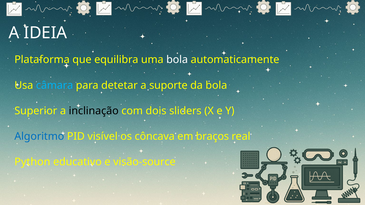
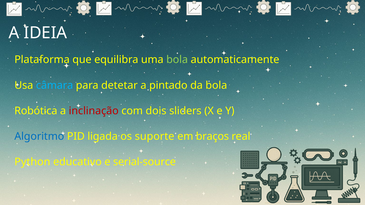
bola at (177, 60) colour: white -> light green
suporte: suporte -> pintado
Superior: Superior -> Robótica
inclinação colour: black -> red
visível: visível -> ligada
côncava: côncava -> suporte
visão-source: visão-source -> serial-source
